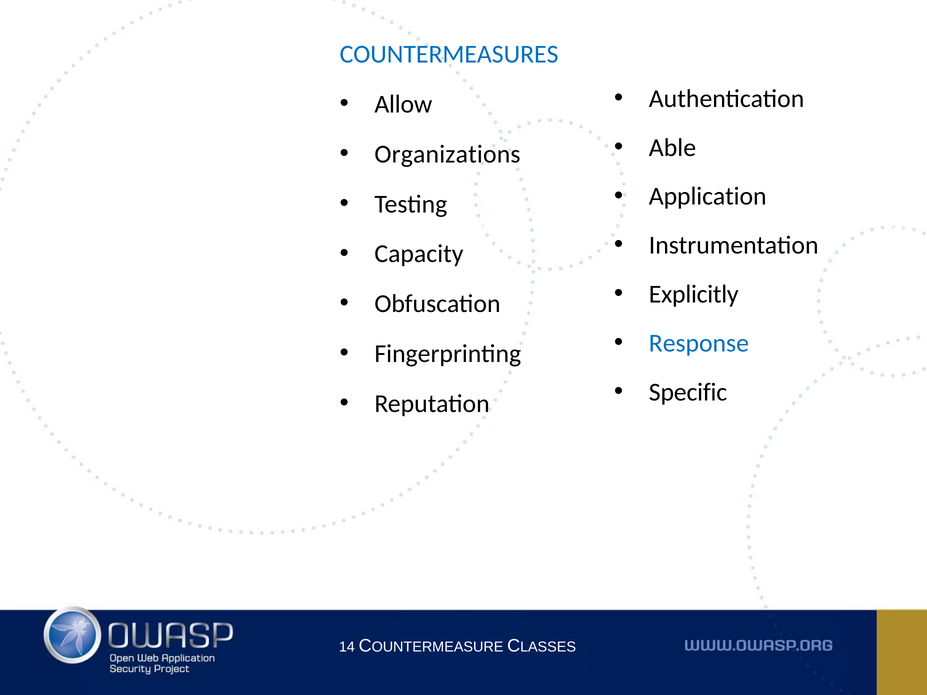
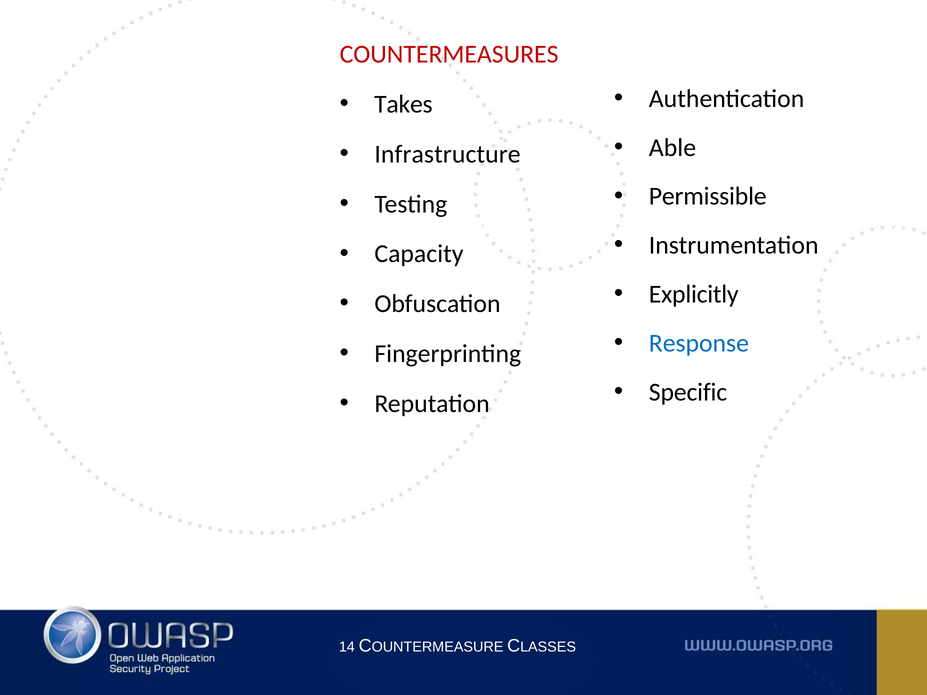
COUNTERMEASURES colour: blue -> red
Allow: Allow -> Takes
Organizations: Organizations -> Infrastructure
Application: Application -> Permissible
